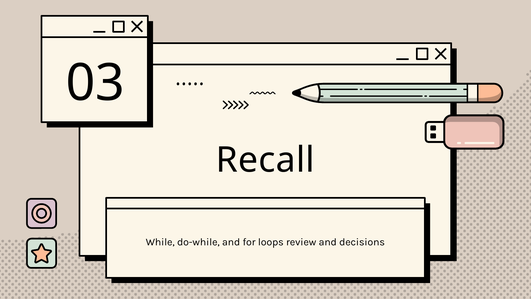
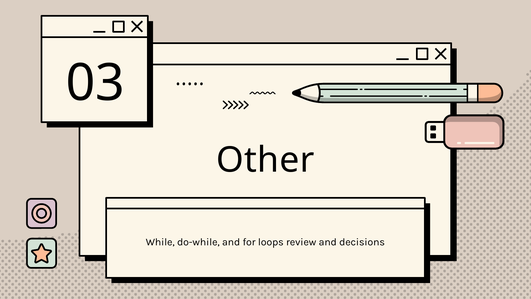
Recall: Recall -> Other
